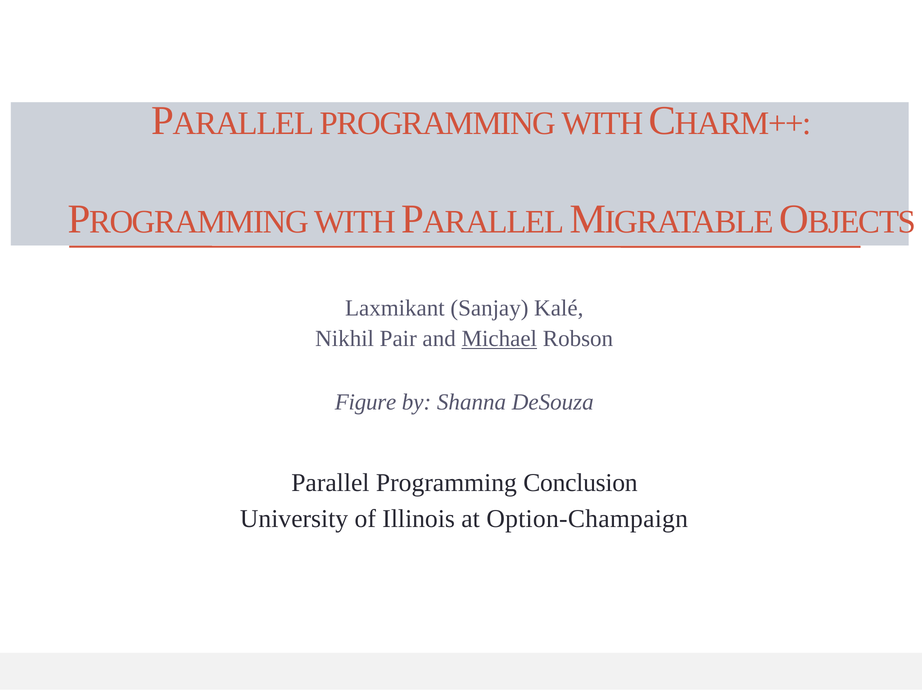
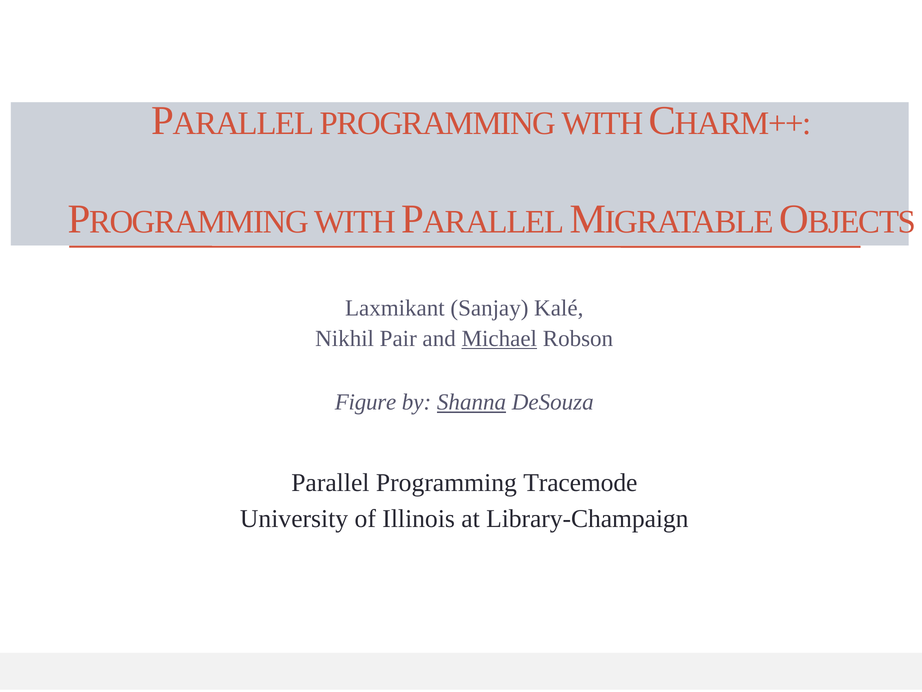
Shanna underline: none -> present
Conclusion: Conclusion -> Tracemode
Option-Champaign: Option-Champaign -> Library-Champaign
